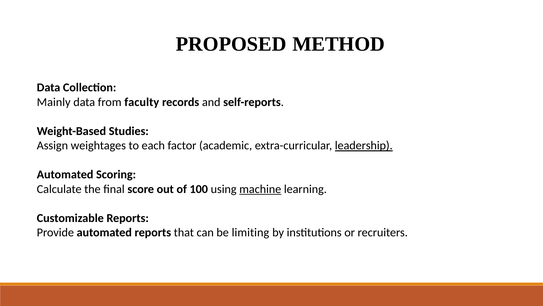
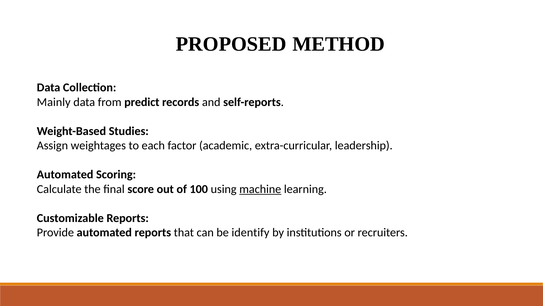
faculty: faculty -> predict
leadership underline: present -> none
limiting: limiting -> identify
